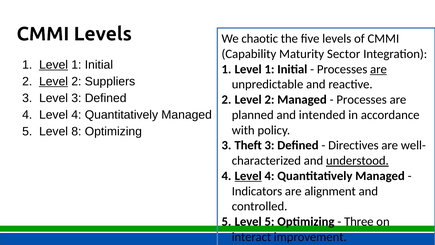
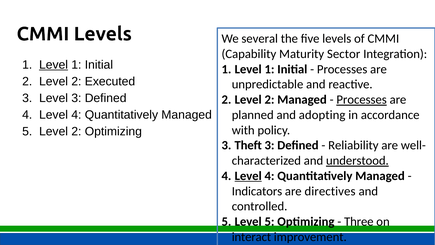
chaotic: chaotic -> several
are at (379, 69) underline: present -> none
Level at (54, 81) underline: present -> none
Suppliers: Suppliers -> Executed
Processes at (362, 100) underline: none -> present
intended: intended -> adopting
5 Level 8: 8 -> 2
Directives: Directives -> Reliability
alignment: alignment -> directives
